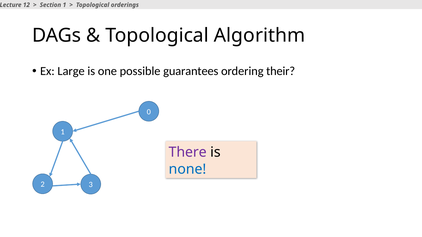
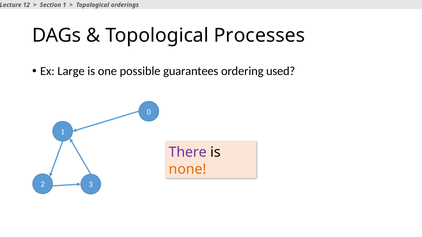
Algorithm: Algorithm -> Processes
their: their -> used
none colour: blue -> orange
